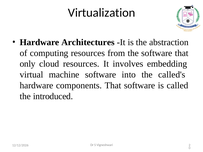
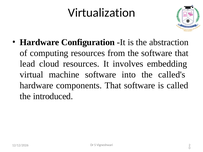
Architectures: Architectures -> Configuration
only: only -> lead
